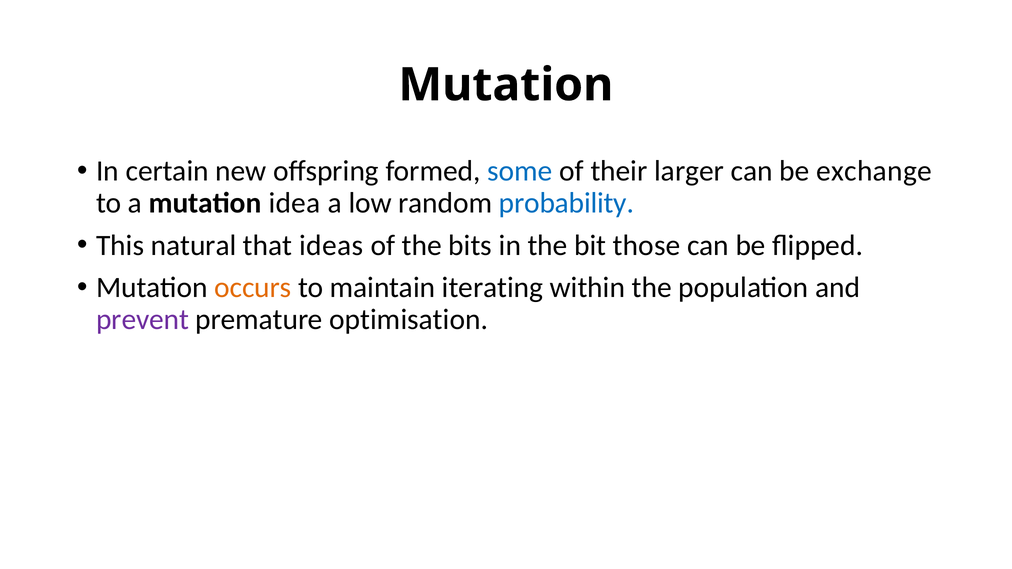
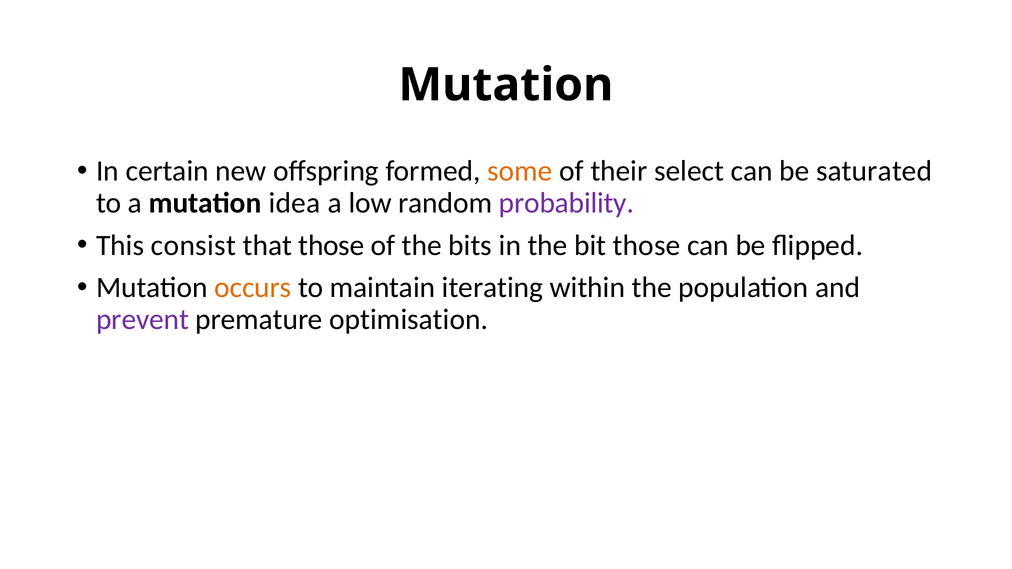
some colour: blue -> orange
larger: larger -> select
exchange: exchange -> saturated
probability colour: blue -> purple
natural: natural -> consist
that ideas: ideas -> those
